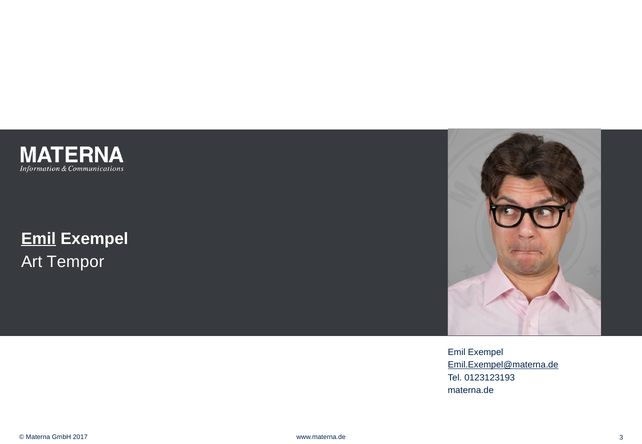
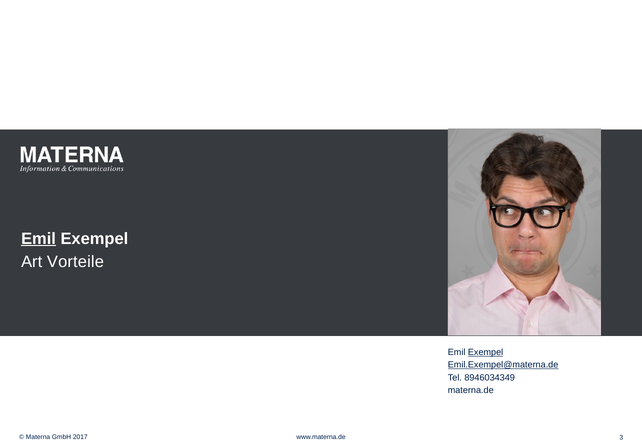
Tempor: Tempor -> Vorteile
Exempel at (486, 353) underline: none -> present
0123123193: 0123123193 -> 8946034349
